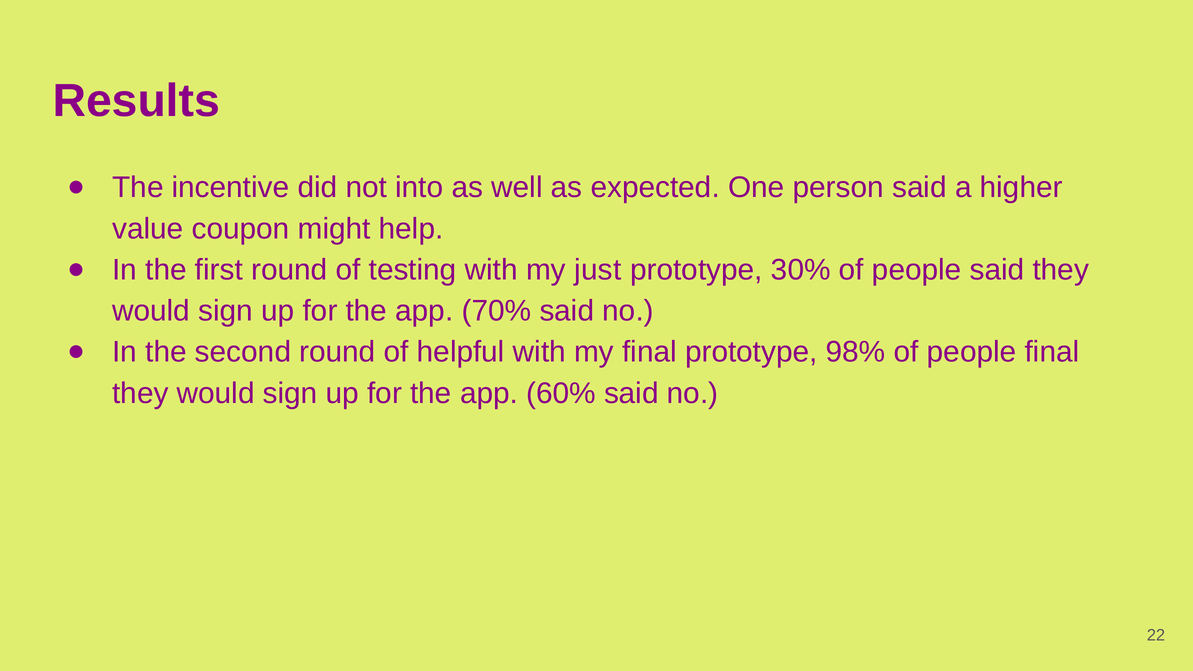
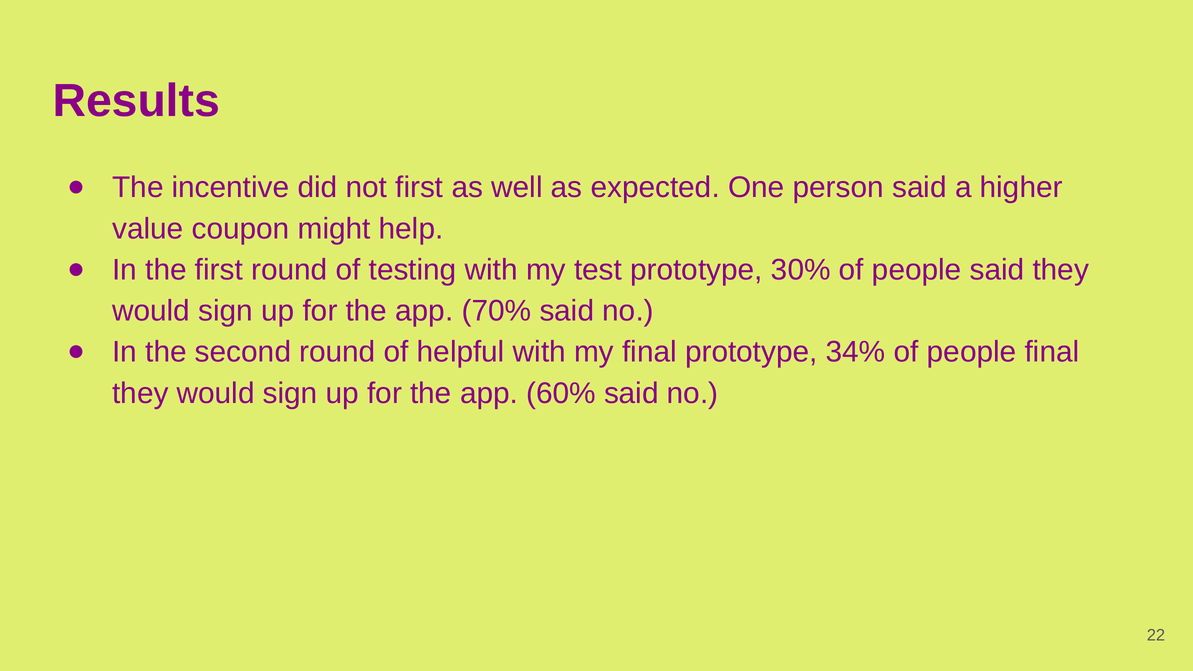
not into: into -> first
just: just -> test
98%: 98% -> 34%
